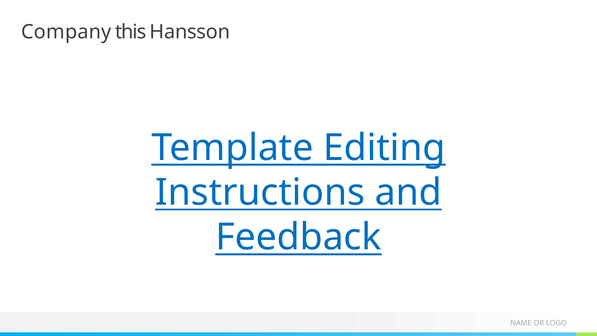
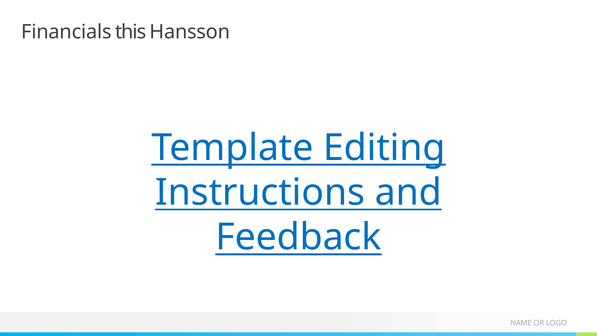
Company: Company -> Financials
